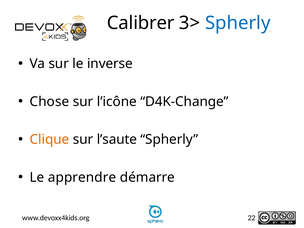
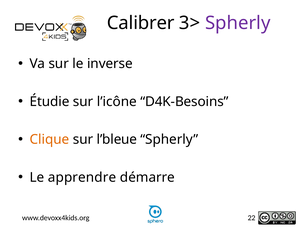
Spherly at (238, 23) colour: blue -> purple
Chose: Chose -> Étudie
D4K-Change: D4K-Change -> D4K-Besoins
l’saute: l’saute -> l’bleue
